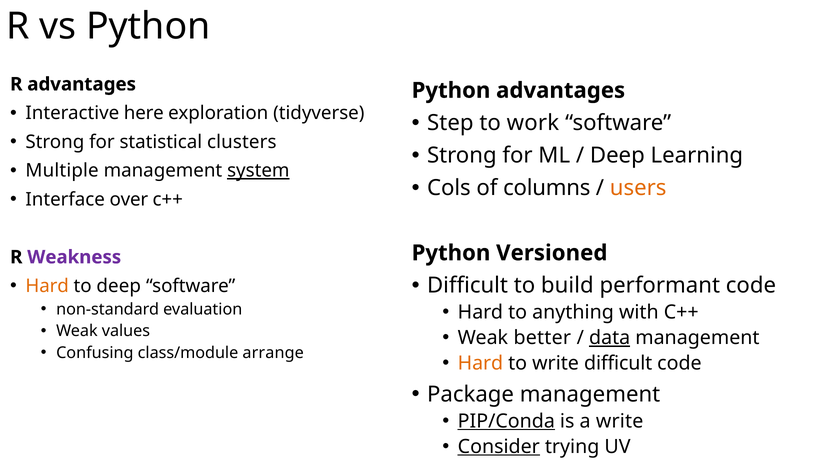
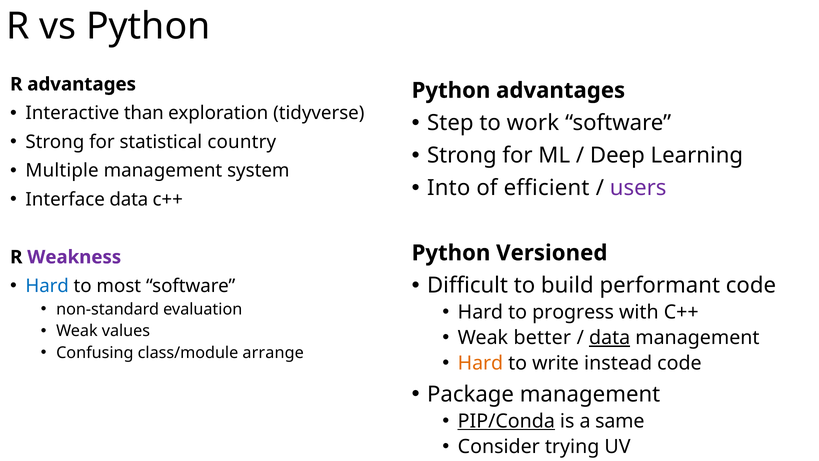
here: here -> than
clusters: clusters -> country
system underline: present -> none
Cols: Cols -> Into
columns: columns -> efficient
users colour: orange -> purple
Interface over: over -> data
Hard at (47, 286) colour: orange -> blue
to deep: deep -> most
anything: anything -> progress
write difficult: difficult -> instead
a write: write -> same
Consider underline: present -> none
